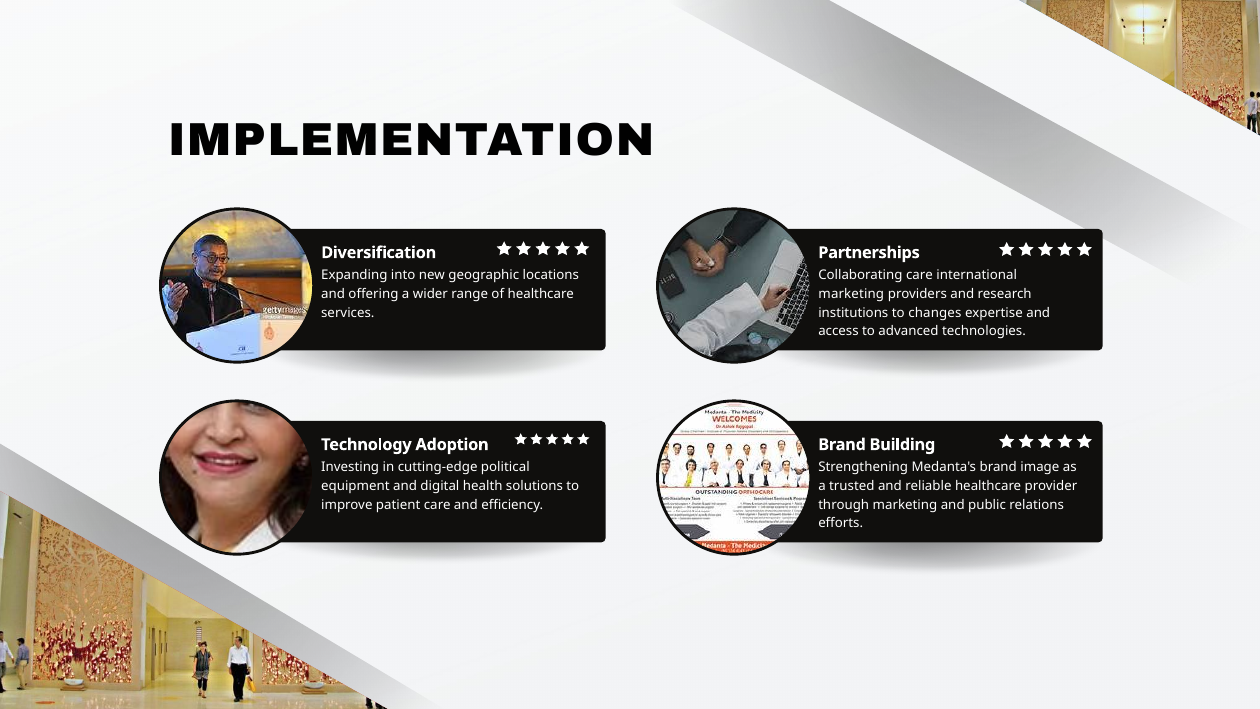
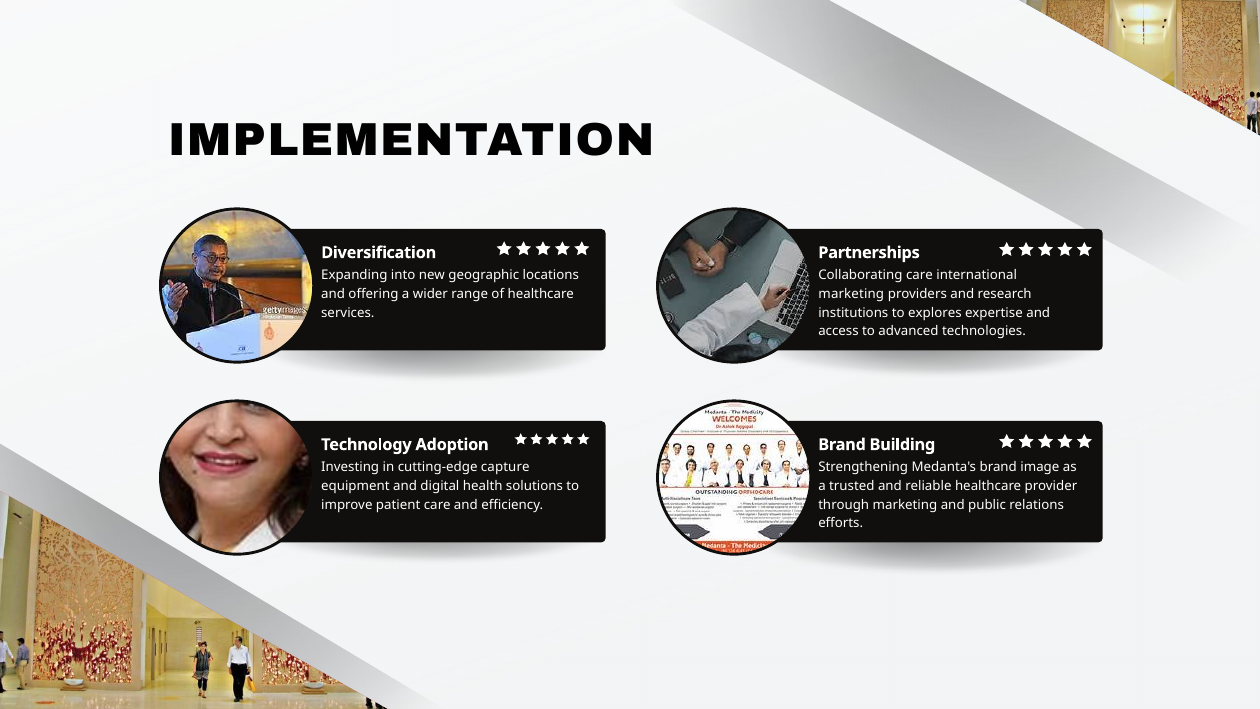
changes: changes -> explores
political: political -> capture
